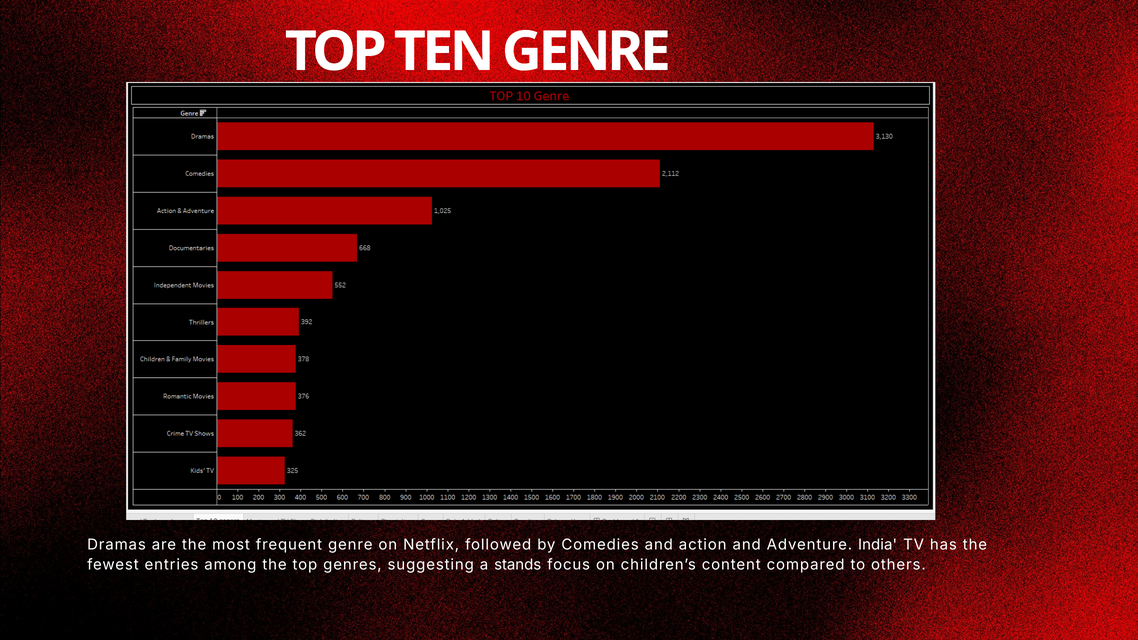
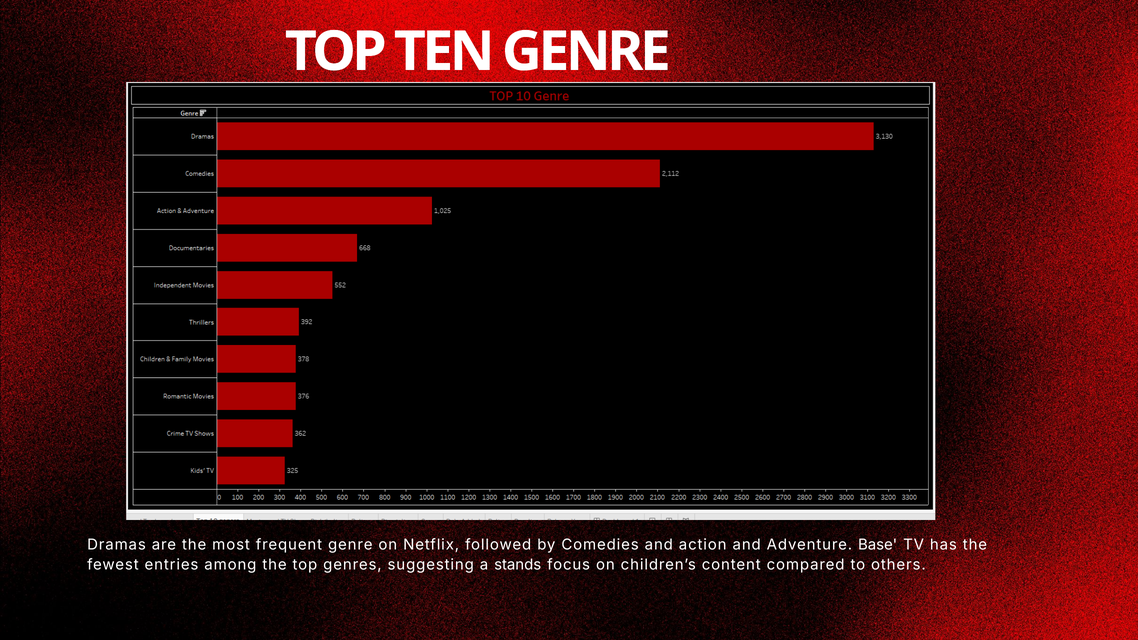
India: India -> Base
